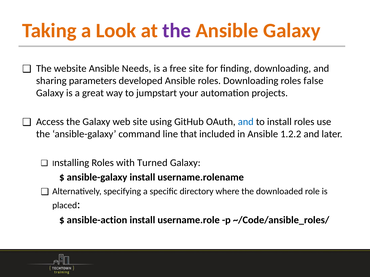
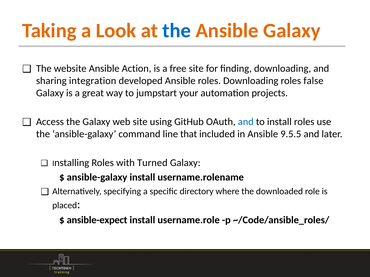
the at (177, 31) colour: purple -> blue
Needs: Needs -> Action
parameters: parameters -> integration
1.2.2: 1.2.2 -> 9.5.5
ansible-action: ansible-action -> ansible-expect
